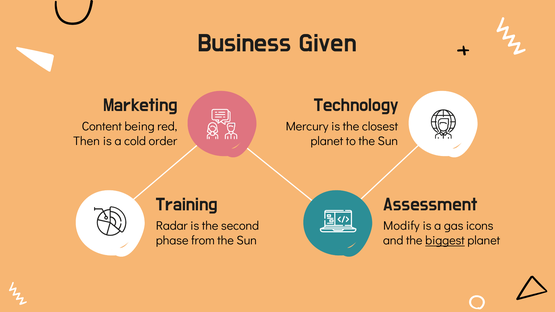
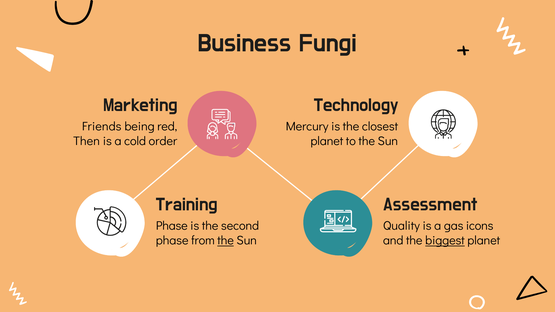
Given: Given -> Fungi
Content: Content -> Friends
Radar at (172, 226): Radar -> Phase
Modify: Modify -> Quality
the at (226, 241) underline: none -> present
